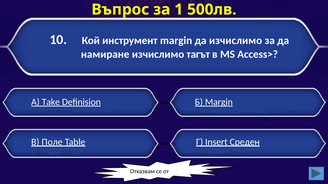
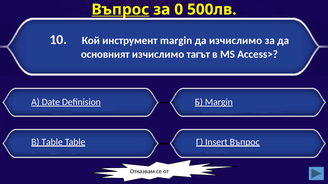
Въпрос at (120, 10) underline: none -> present
1: 1 -> 0
намиране: намиране -> основният
Take: Take -> Date
В Поле: Поле -> Table
Insert Среден: Среден -> Въпрос
